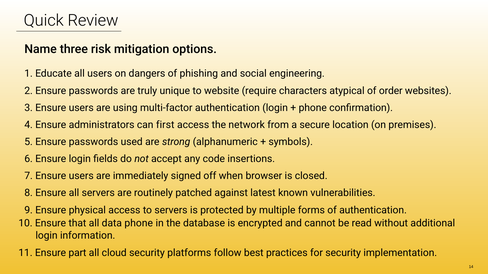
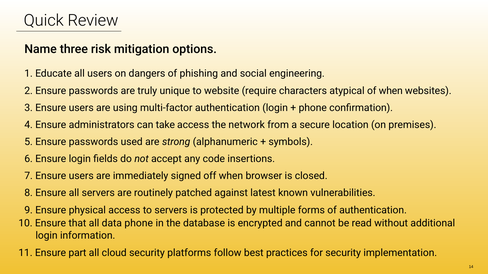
of order: order -> when
first: first -> take
